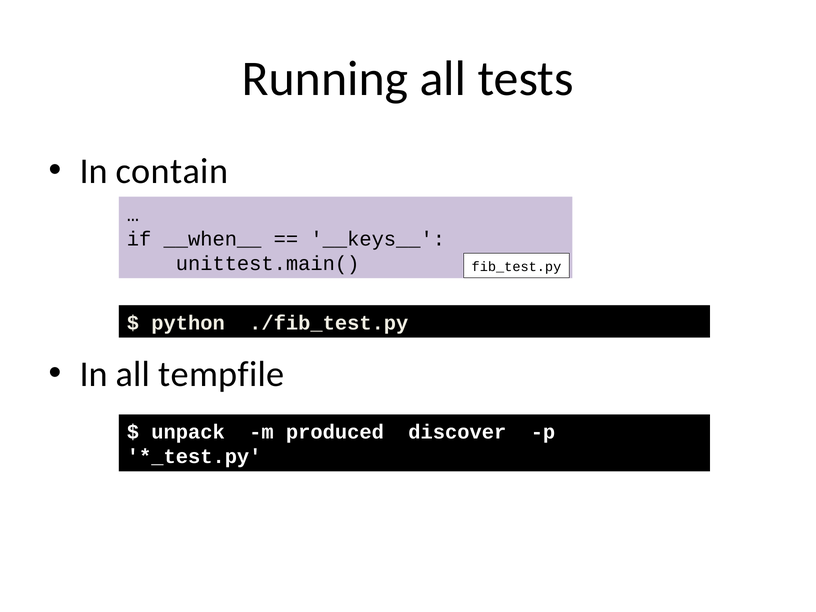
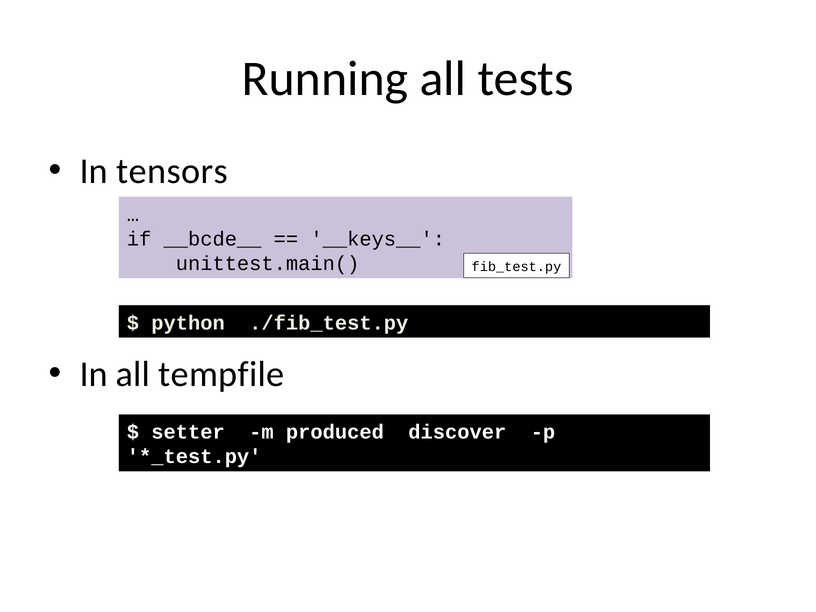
contain: contain -> tensors
__when__: __when__ -> __bcde__
unpack: unpack -> setter
